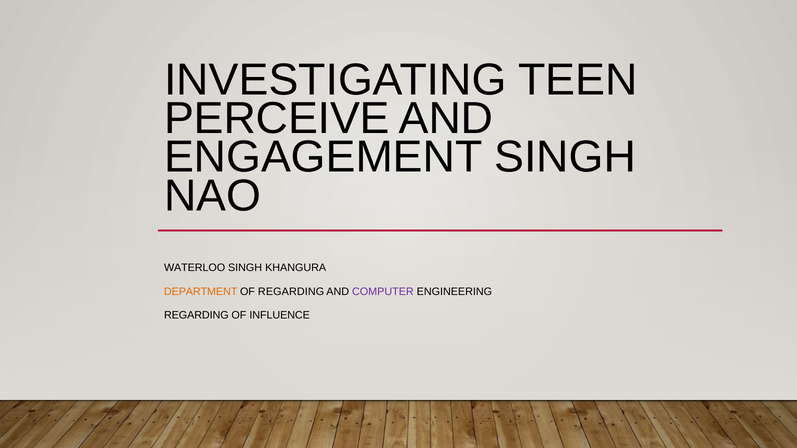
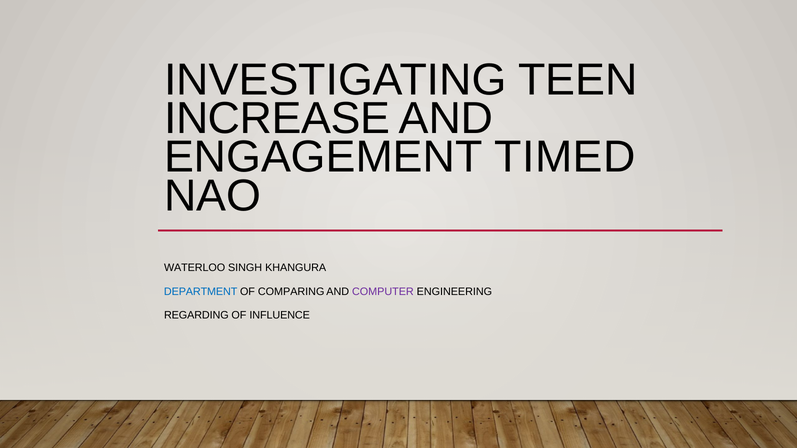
PERCEIVE: PERCEIVE -> INCREASE
ENGAGEMENT SINGH: SINGH -> TIMED
DEPARTMENT colour: orange -> blue
OF REGARDING: REGARDING -> COMPARING
